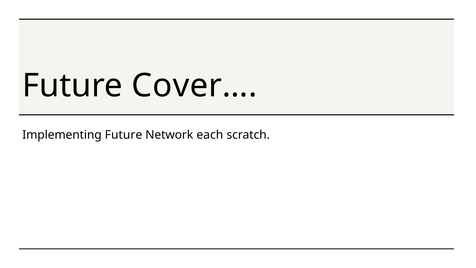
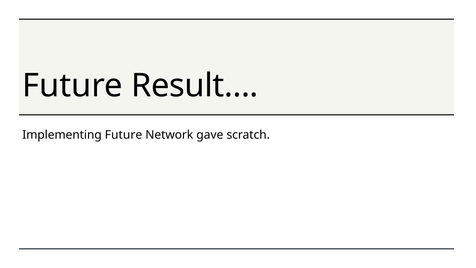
Cover…: Cover… -> Result…
each: each -> gave
